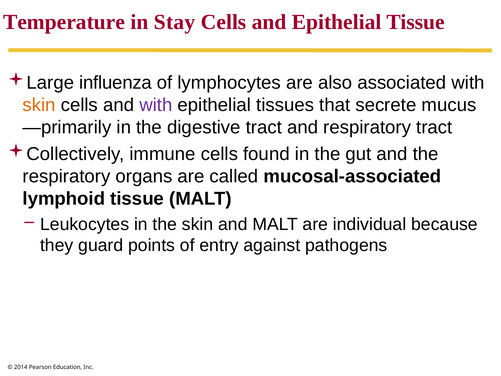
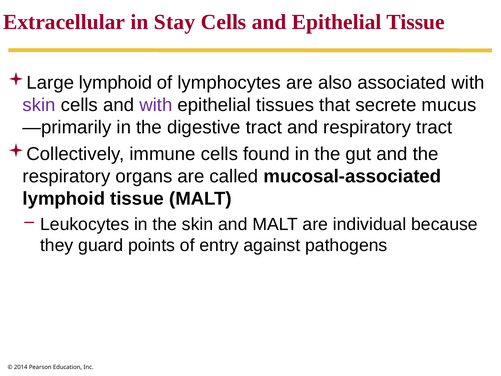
Temperature: Temperature -> Extracellular
Large influenza: influenza -> lymphoid
skin at (39, 105) colour: orange -> purple
